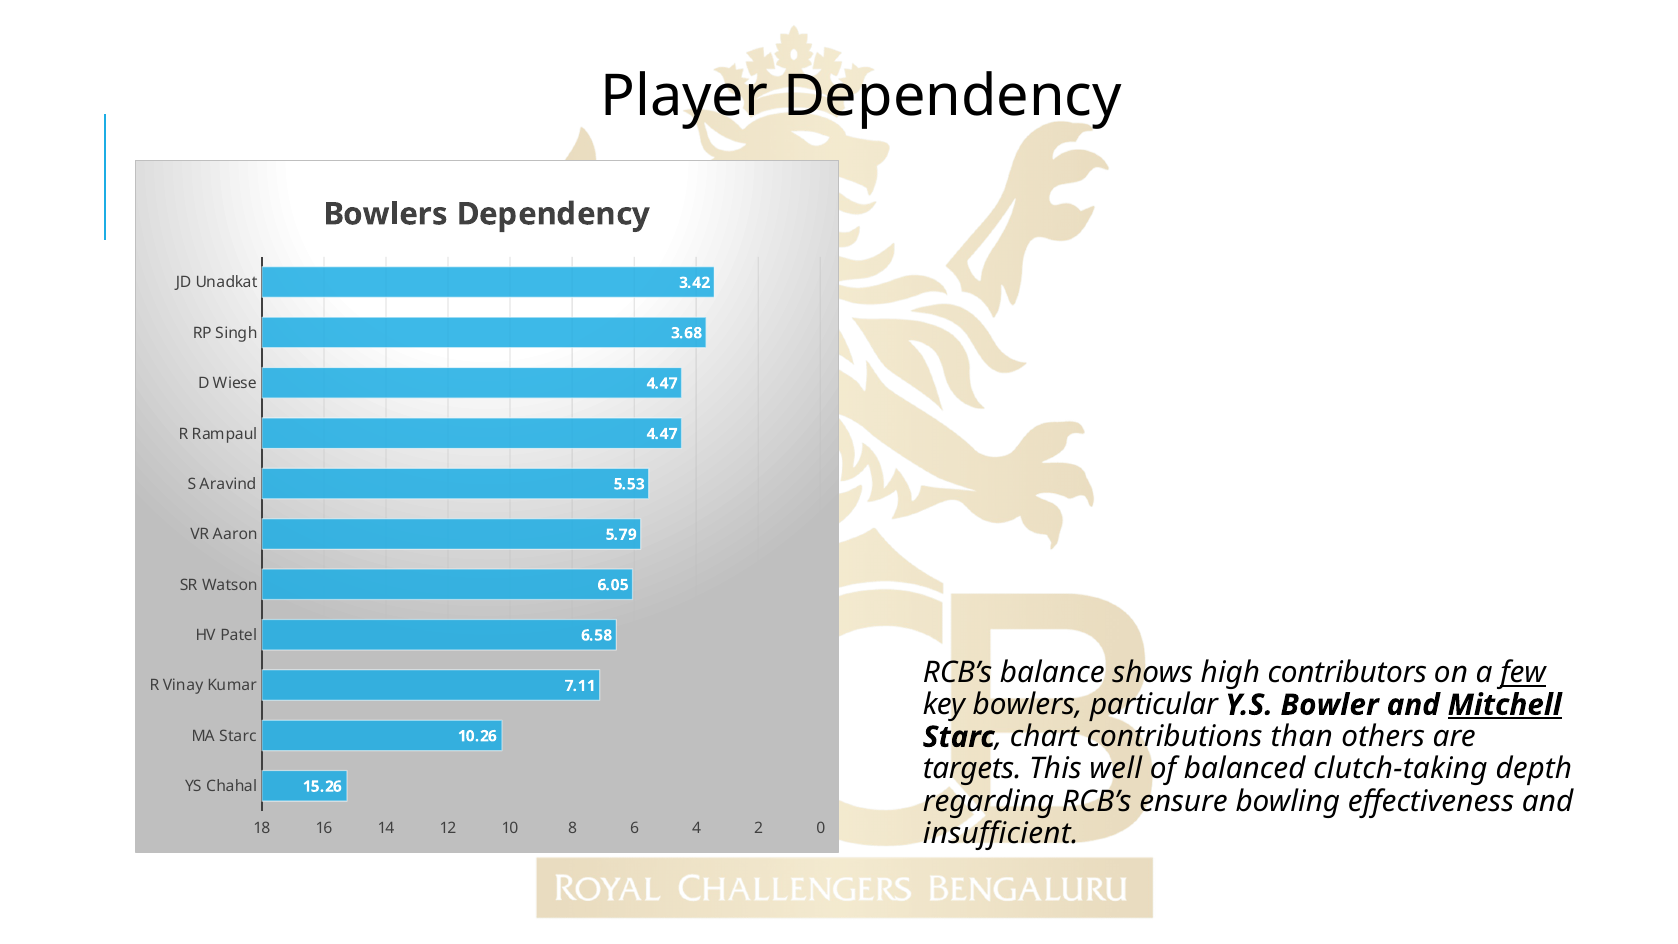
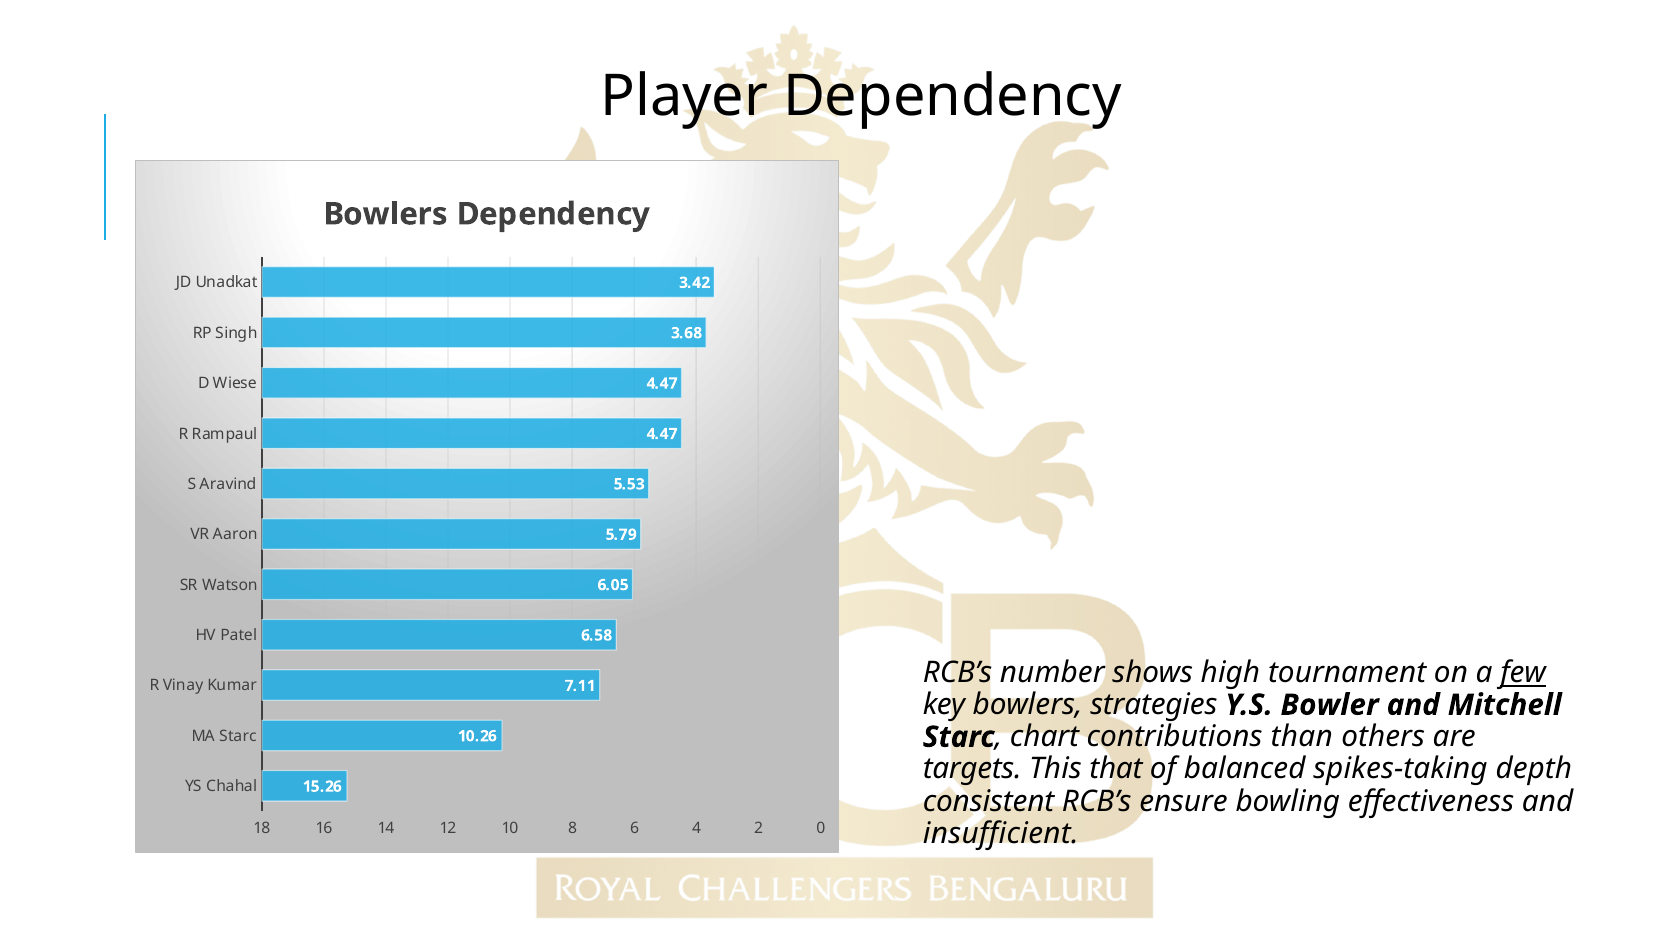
balance: balance -> number
contributors: contributors -> tournament
particular: particular -> strategies
Mitchell underline: present -> none
well: well -> that
clutch-taking: clutch-taking -> spikes-taking
regarding: regarding -> consistent
